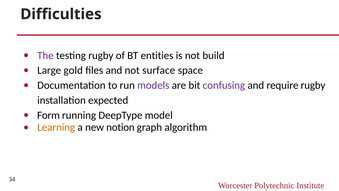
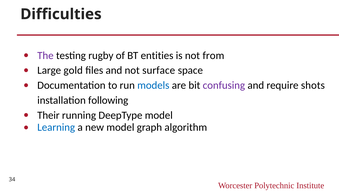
build: build -> from
models colour: purple -> blue
require rugby: rugby -> shots
expected: expected -> following
Form: Form -> Their
Learning colour: orange -> blue
new notion: notion -> model
